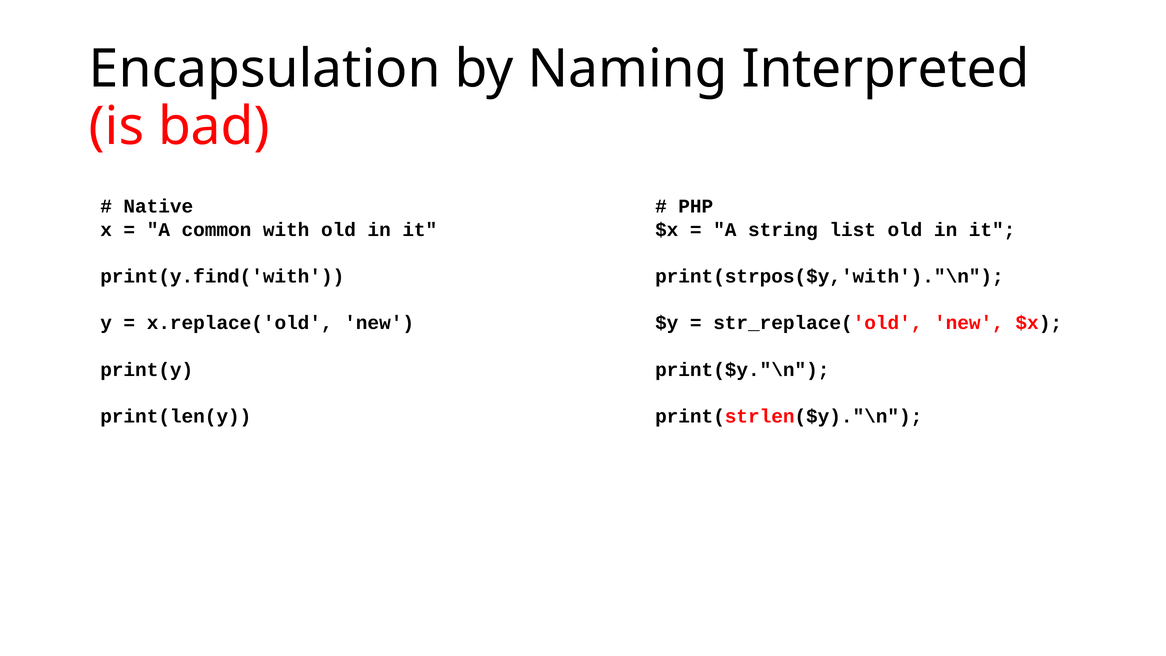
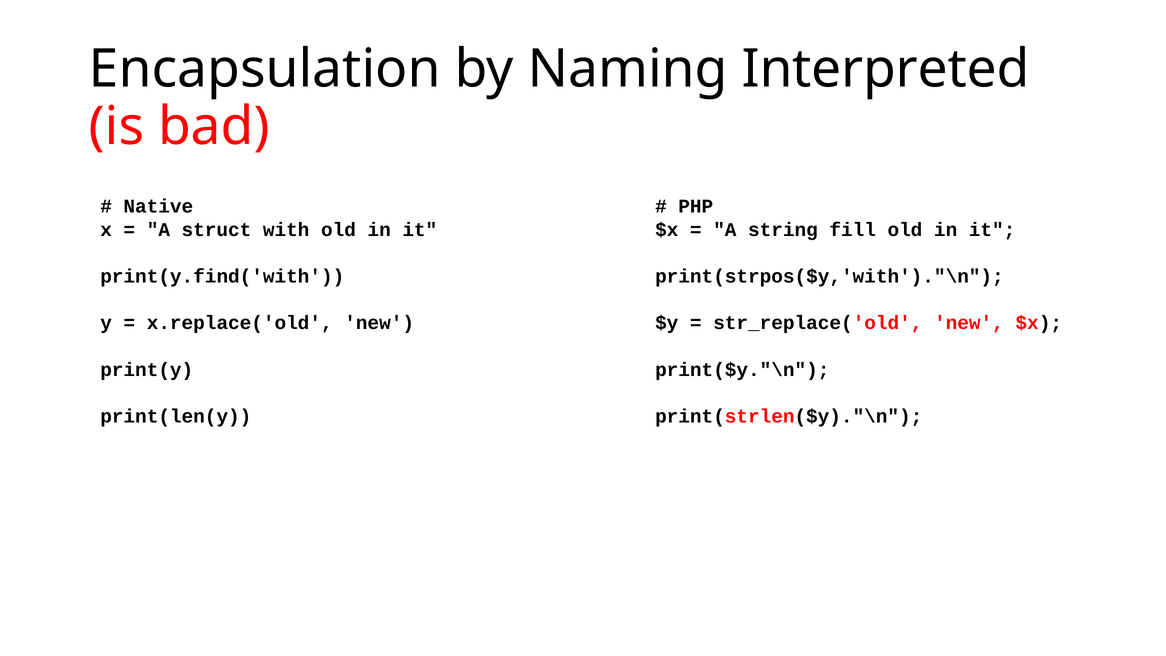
common: common -> struct
list: list -> fill
